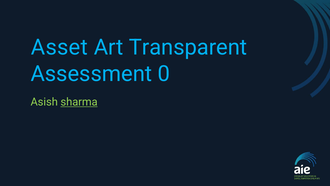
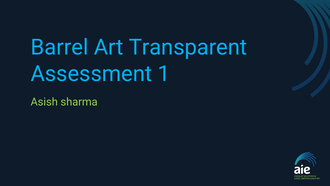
Asset: Asset -> Barrel
0: 0 -> 1
sharma underline: present -> none
